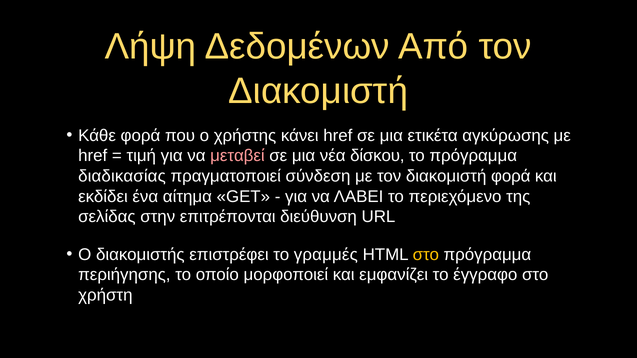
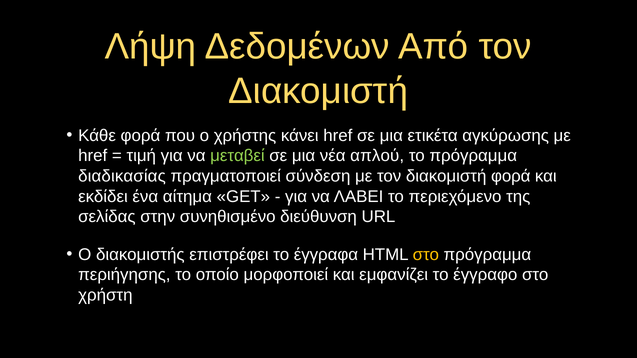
μεταβεί colour: pink -> light green
δίσκου: δίσκου -> απλού
επιτρέπονται: επιτρέπονται -> συνηθισμένο
γραμμές: γραμμές -> έγγραφα
